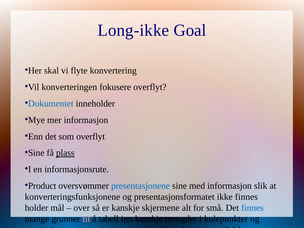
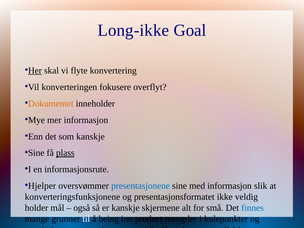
Her underline: none -> present
Dokumentet colour: blue -> orange
som overflyt: overflyt -> kanskje
Product at (42, 186): Product -> Hjelper
ikke finnes: finnes -> veldig
over at (82, 208): over -> også
til at (86, 219) colour: pink -> white
tabell: tabell -> being
inn kanskje: kanskje -> product
